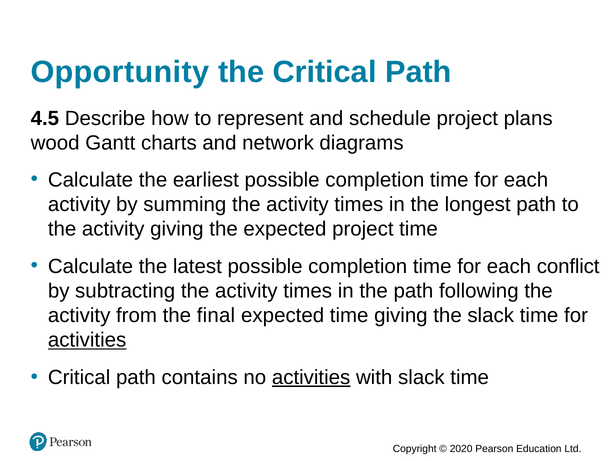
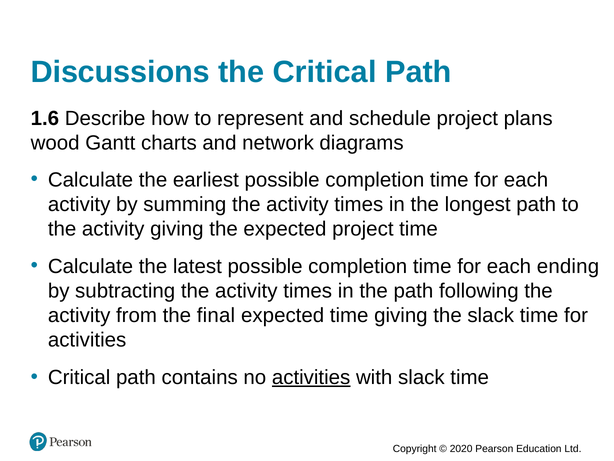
Opportunity: Opportunity -> Discussions
4.5: 4.5 -> 1.6
conflict: conflict -> ending
activities at (87, 340) underline: present -> none
